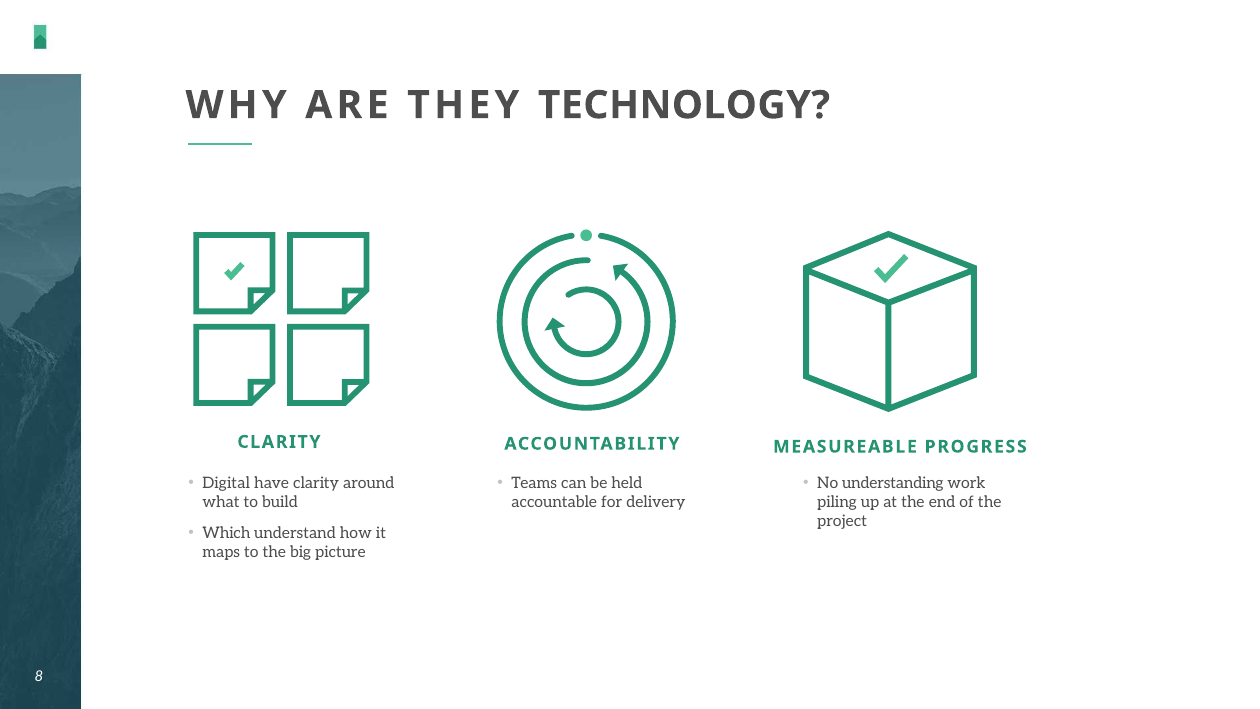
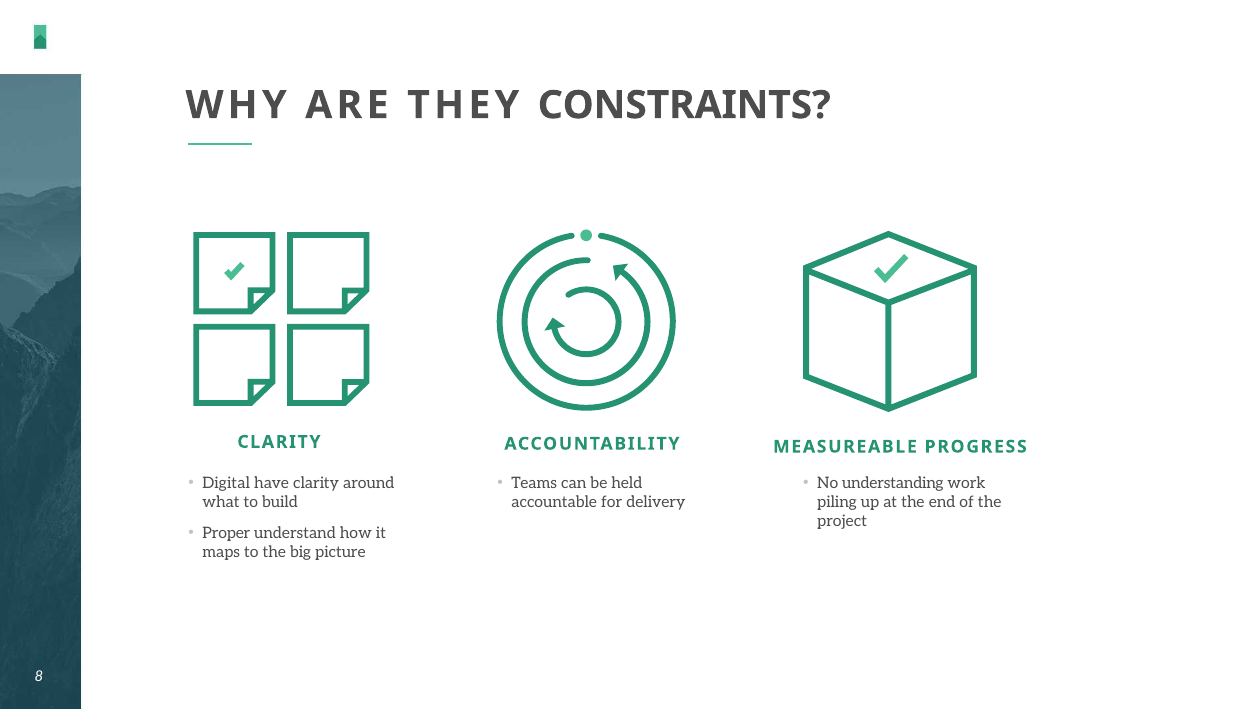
TECHNOLOGY: TECHNOLOGY -> CONSTRAINTS
Which: Which -> Proper
